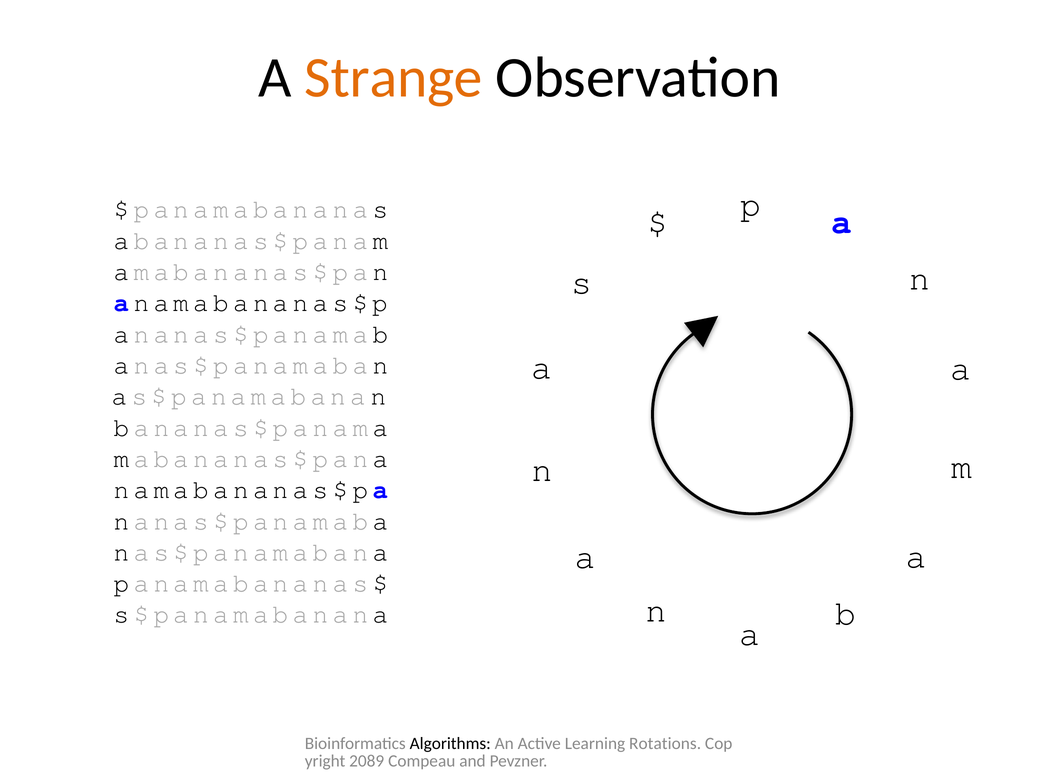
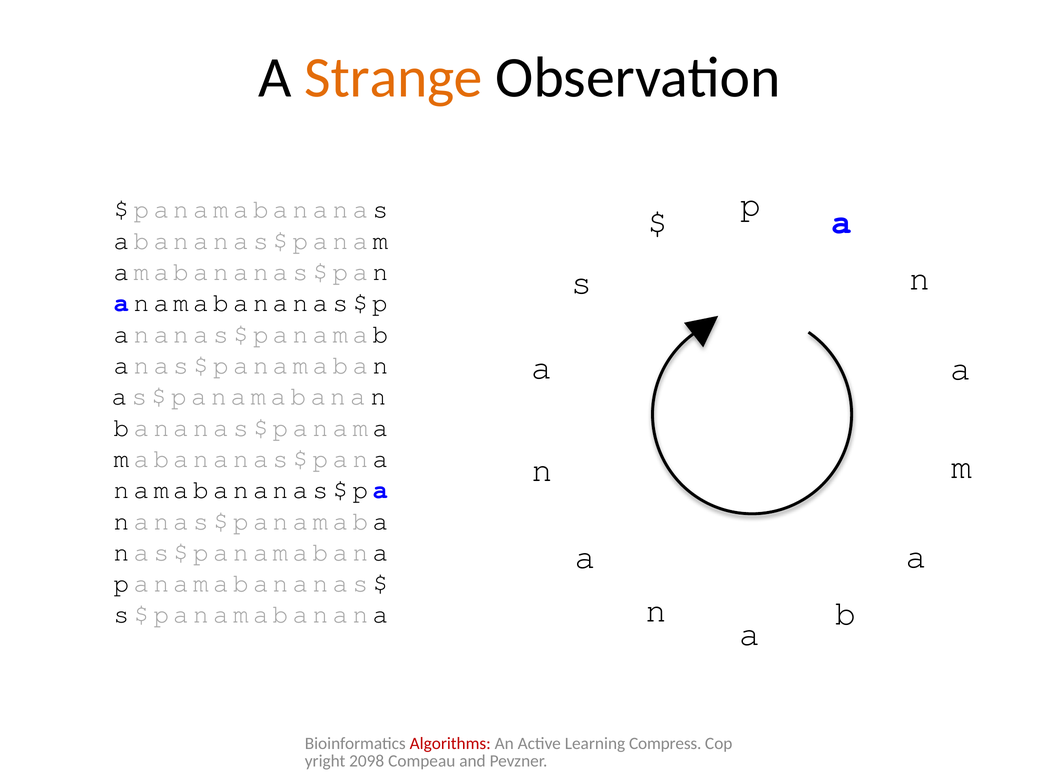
Algorithms colour: black -> red
Rotations: Rotations -> Compress
2089: 2089 -> 2098
